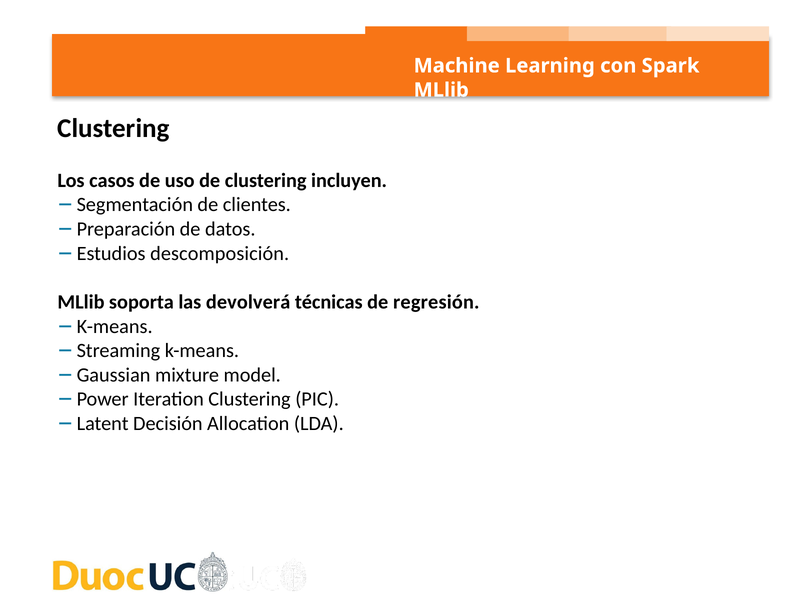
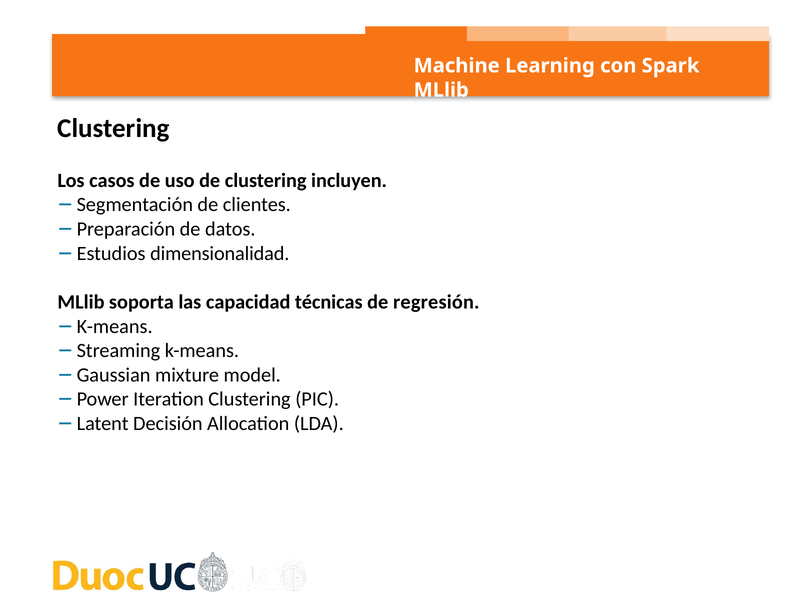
descomposición: descomposición -> dimensionalidad
devolverá: devolverá -> capacidad
